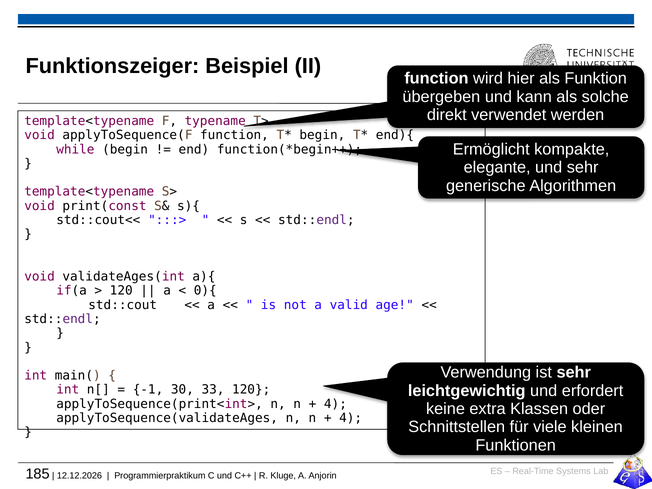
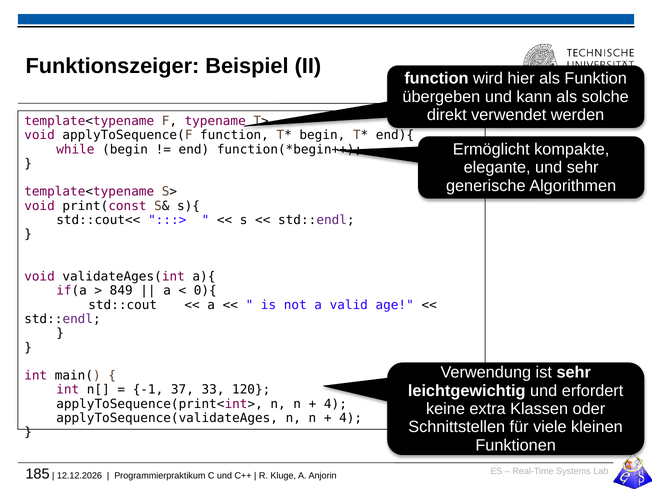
120 at (121, 291): 120 -> 849
30: 30 -> 37
